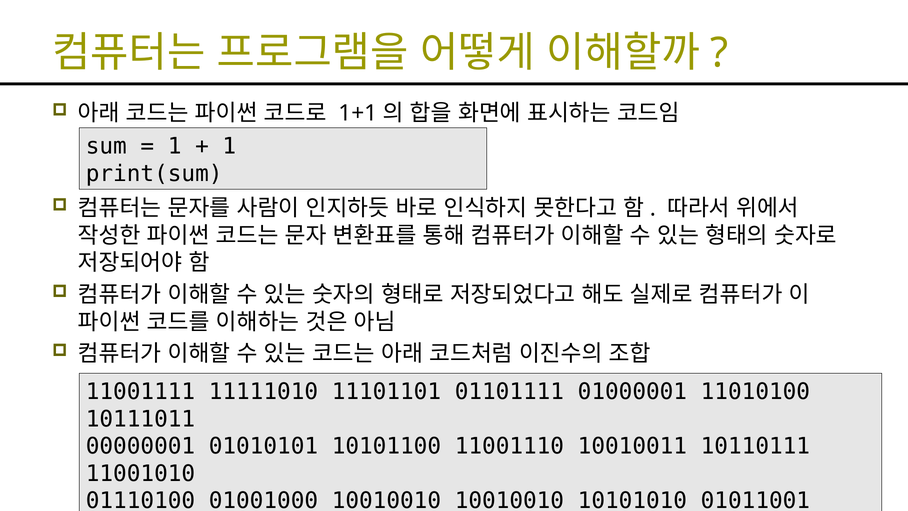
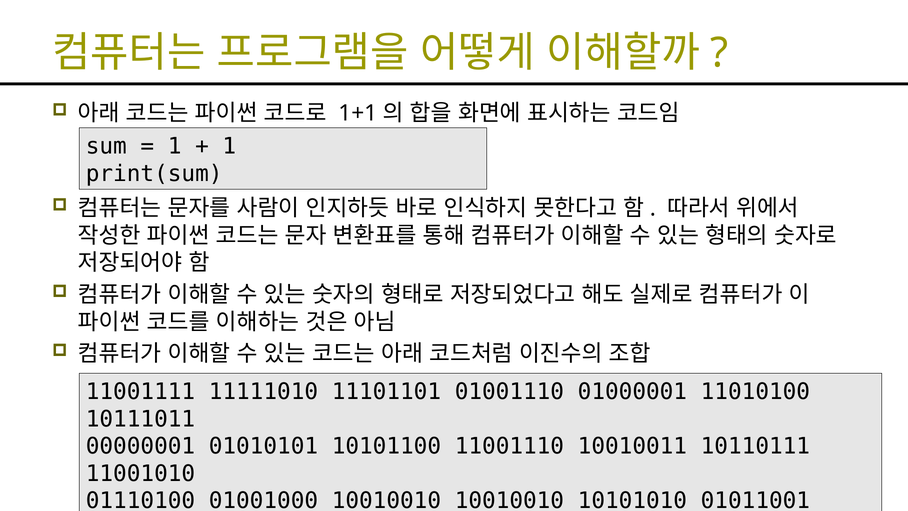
01101111: 01101111 -> 01001110
